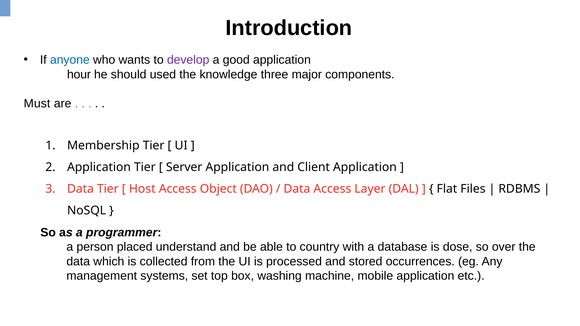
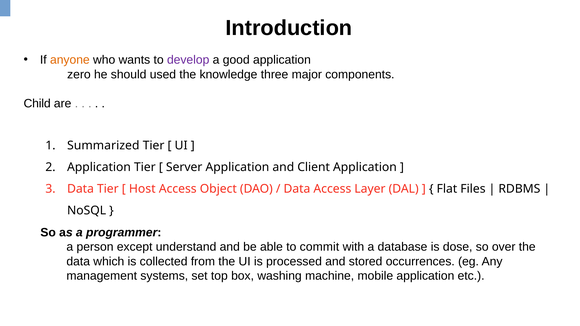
anyone colour: blue -> orange
hour: hour -> zero
Must: Must -> Child
Membership: Membership -> Summarized
placed: placed -> except
country: country -> commit
